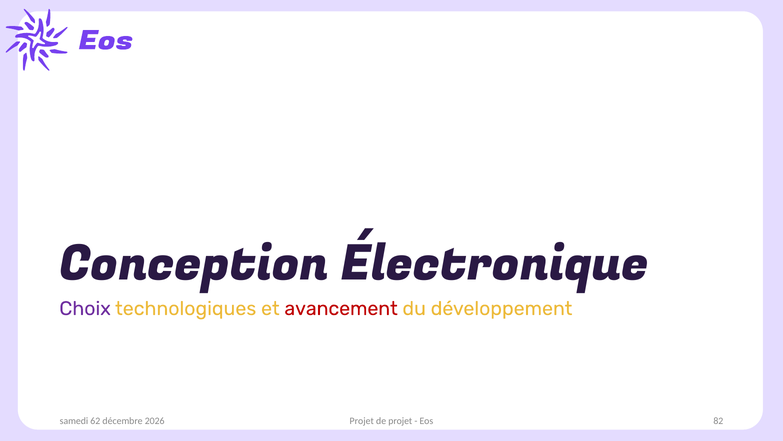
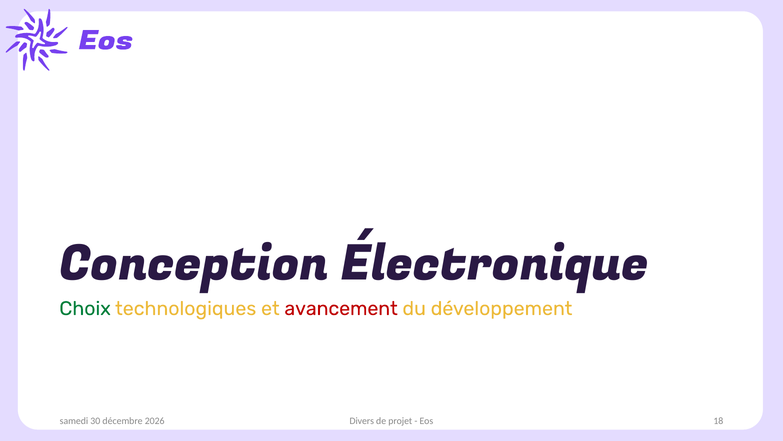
Choix colour: purple -> green
62: 62 -> 30
Projet at (362, 421): Projet -> Divers
82: 82 -> 18
